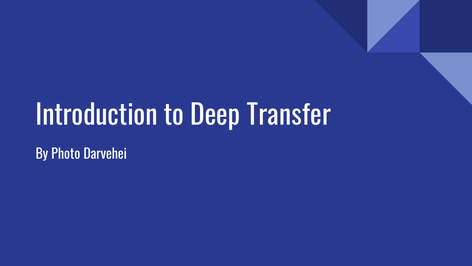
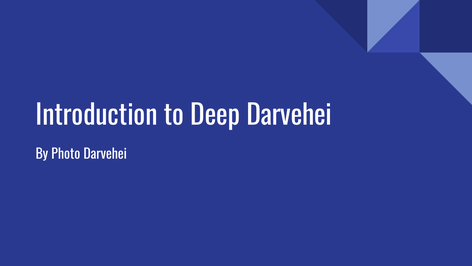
Deep Transfer: Transfer -> Darvehei
